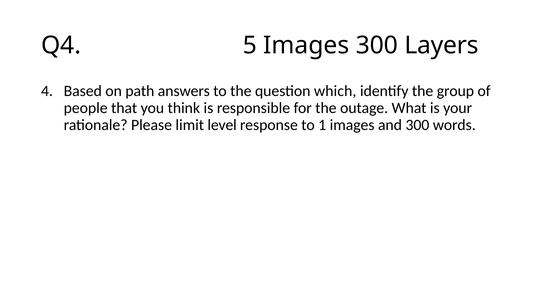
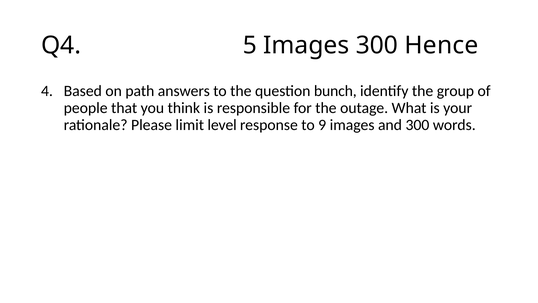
Layers: Layers -> Hence
which: which -> bunch
1: 1 -> 9
